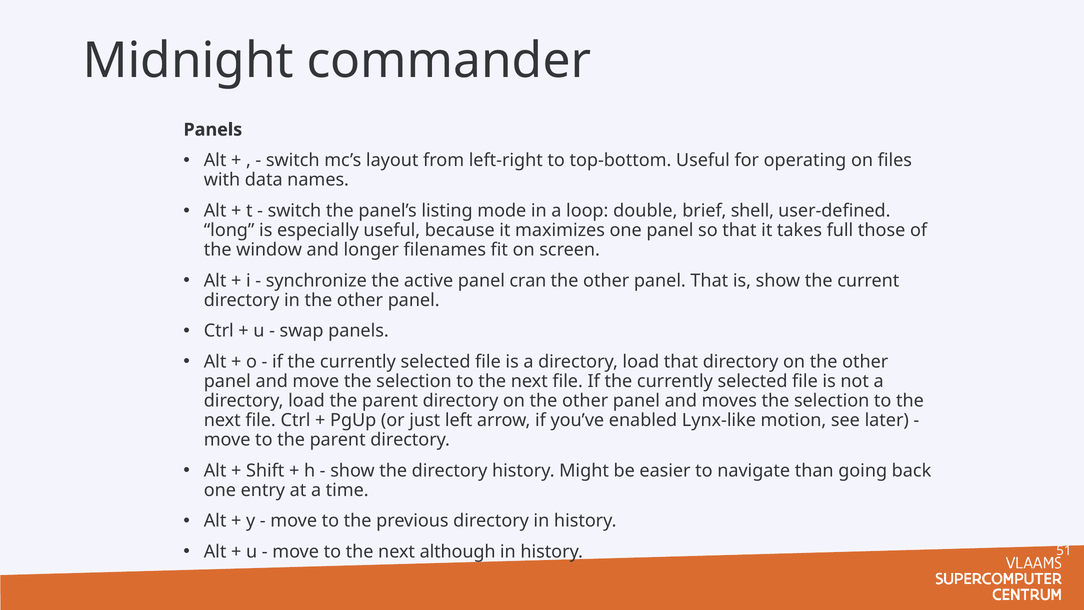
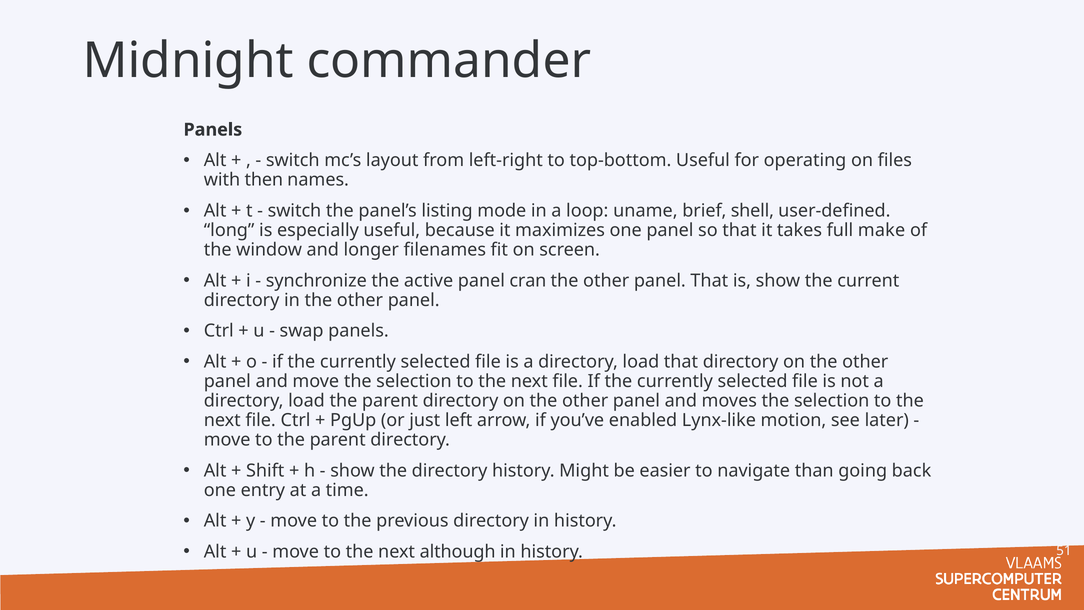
data: data -> then
double: double -> uname
those: those -> make
